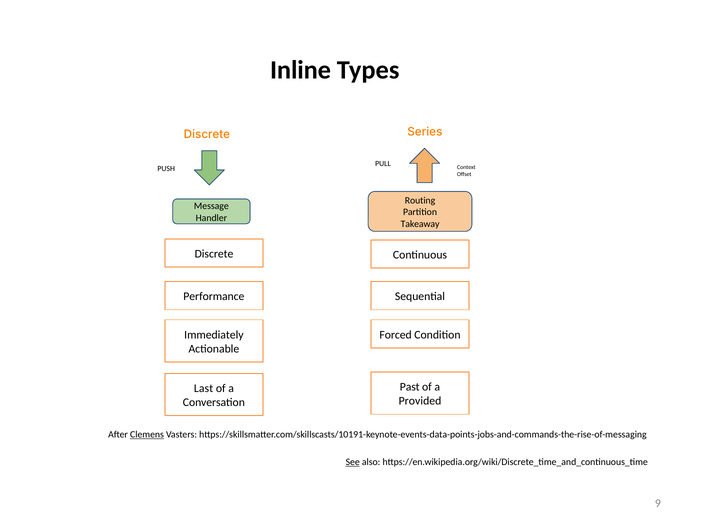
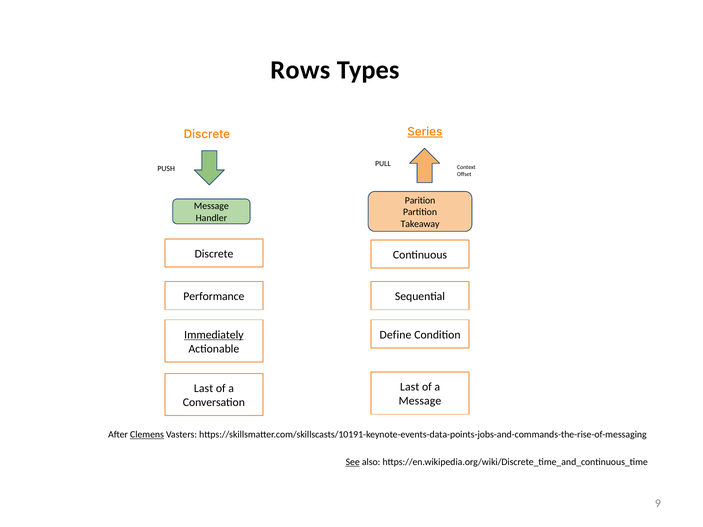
Inline: Inline -> Rows
Series underline: none -> present
Routing: Routing -> Parition
Immediately underline: none -> present
Forced: Forced -> Define
Past at (410, 387): Past -> Last
Provided at (420, 401): Provided -> Message
